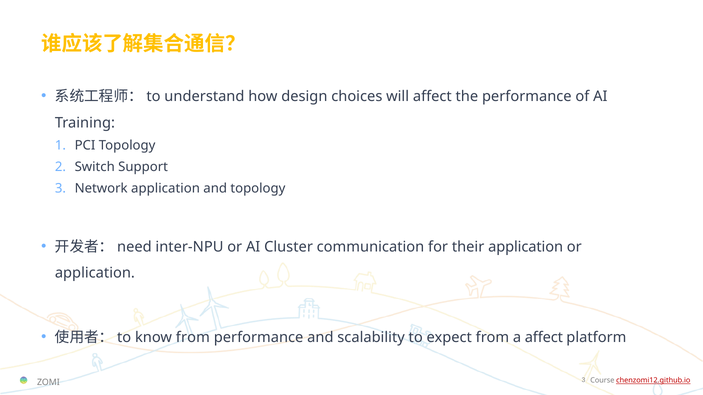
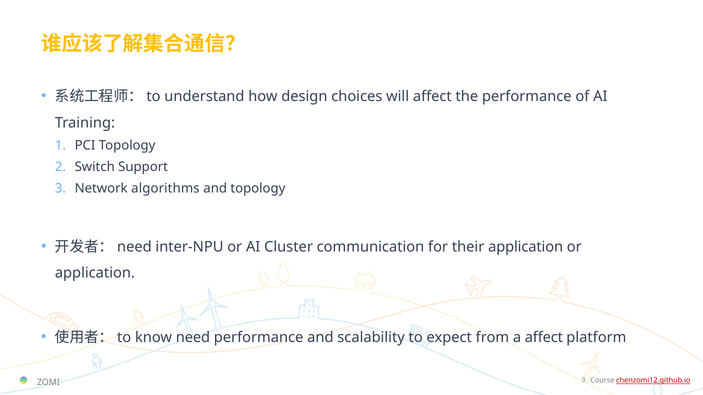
Network application: application -> algorithms
know from: from -> need
